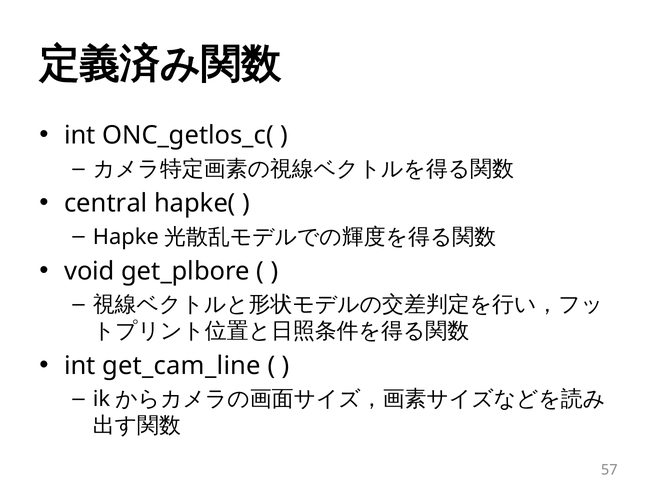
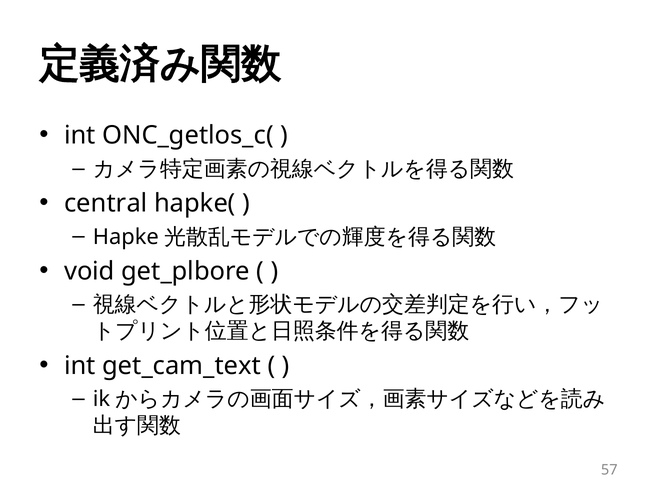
get_cam_line: get_cam_line -> get_cam_text
